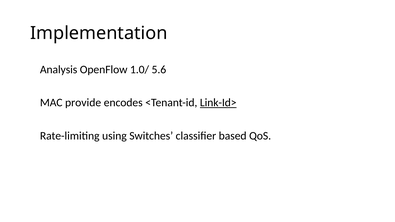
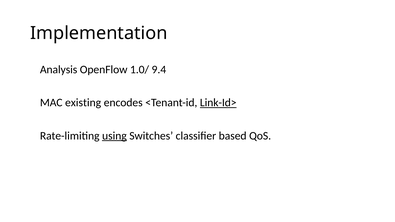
5.6: 5.6 -> 9.4
provide: provide -> existing
using underline: none -> present
